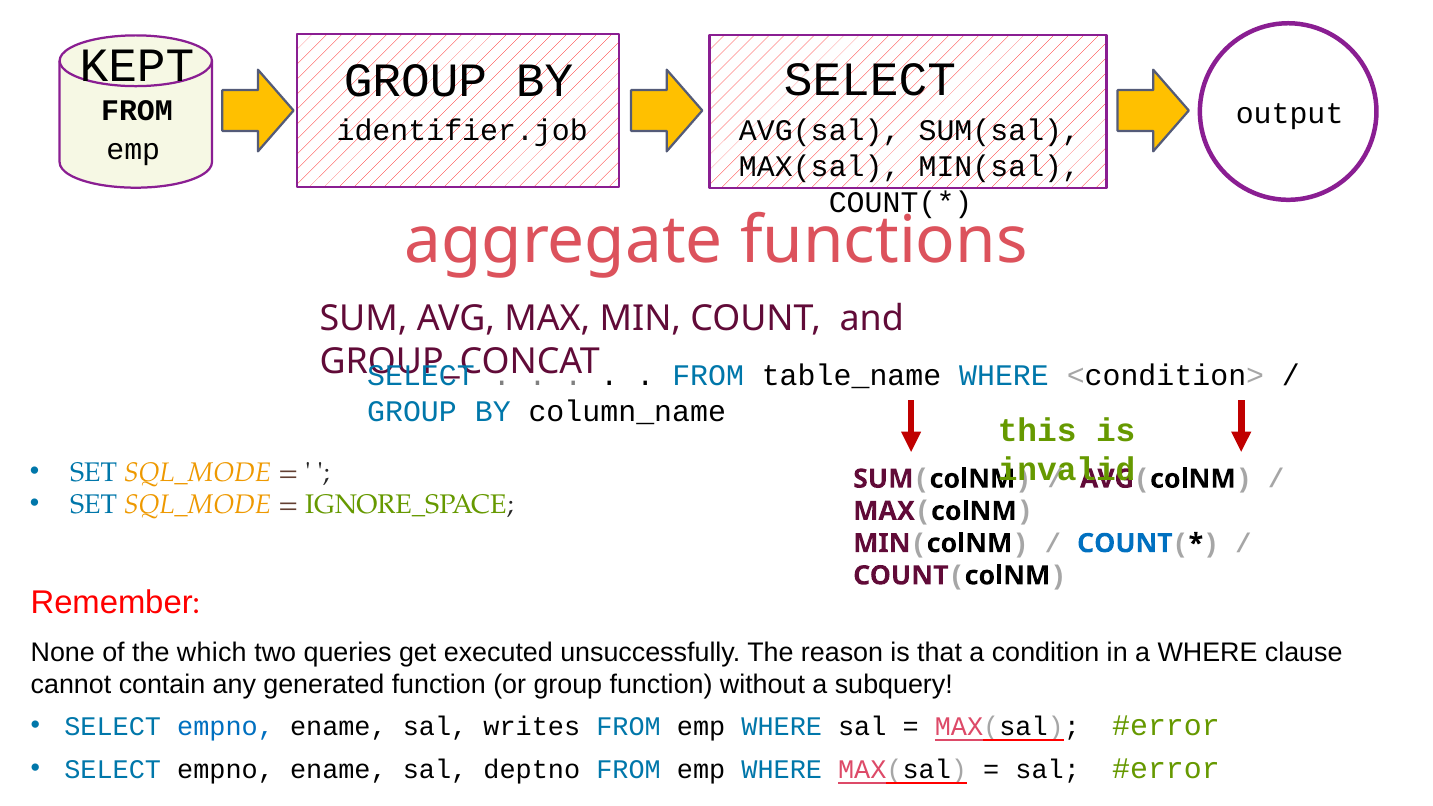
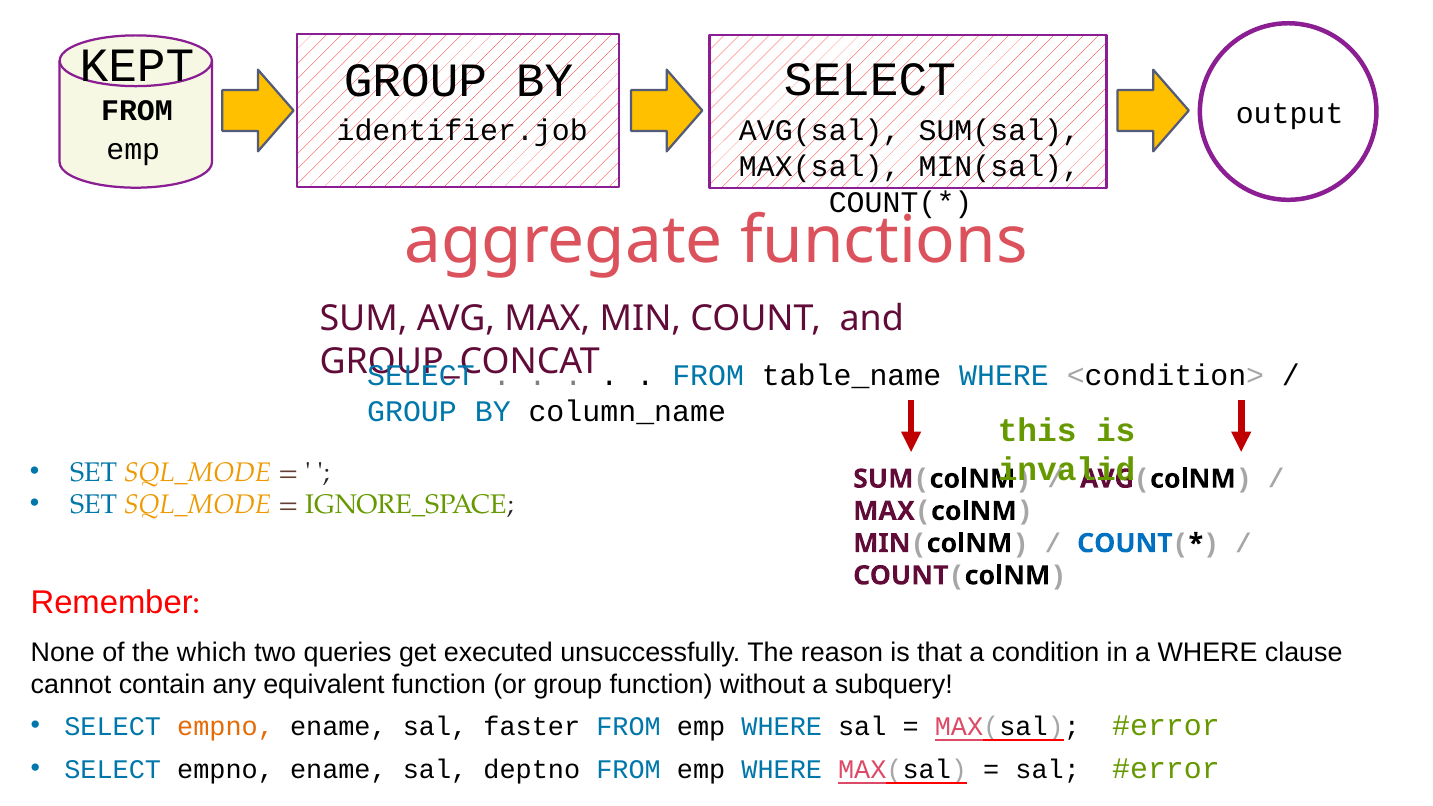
generated: generated -> equivalent
empno at (226, 727) colour: blue -> orange
writes: writes -> faster
